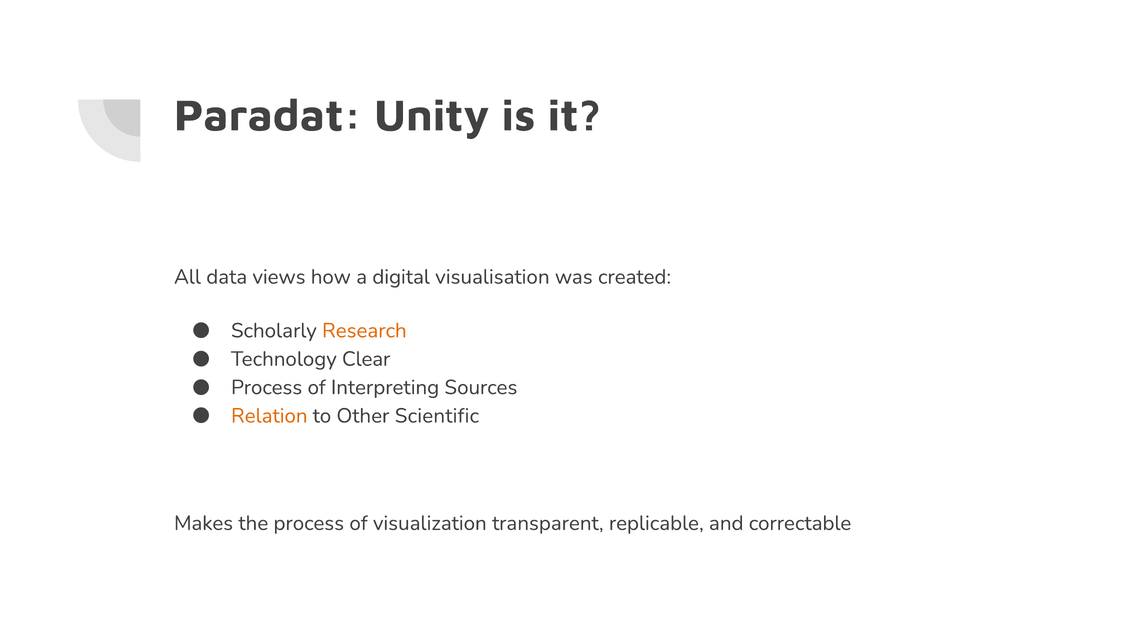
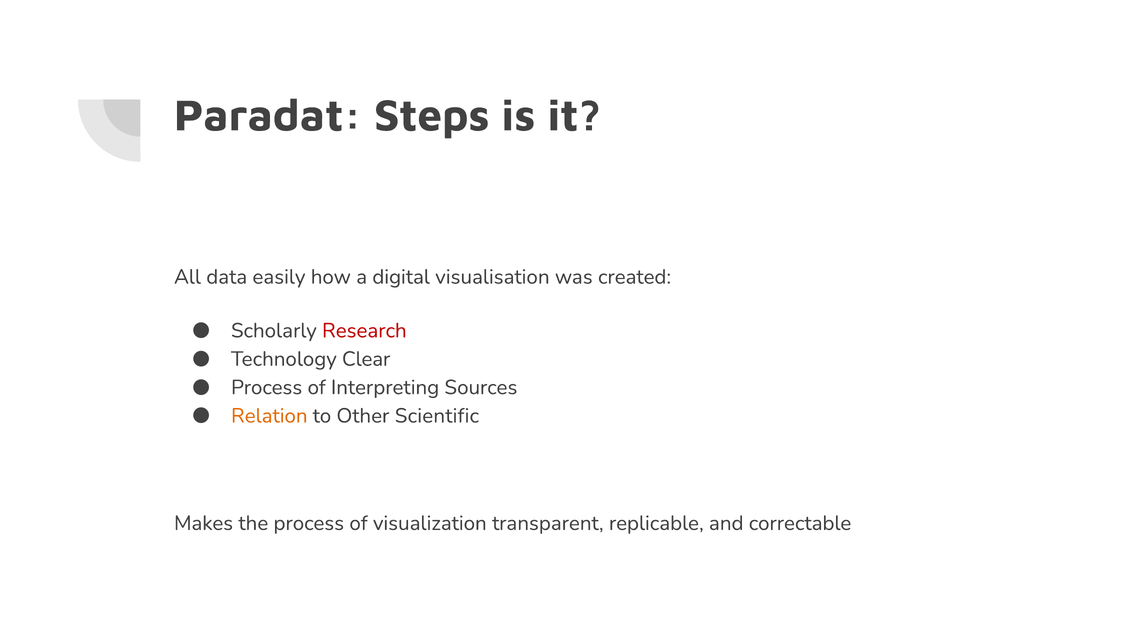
Unity: Unity -> Steps
views: views -> easily
Research colour: orange -> red
